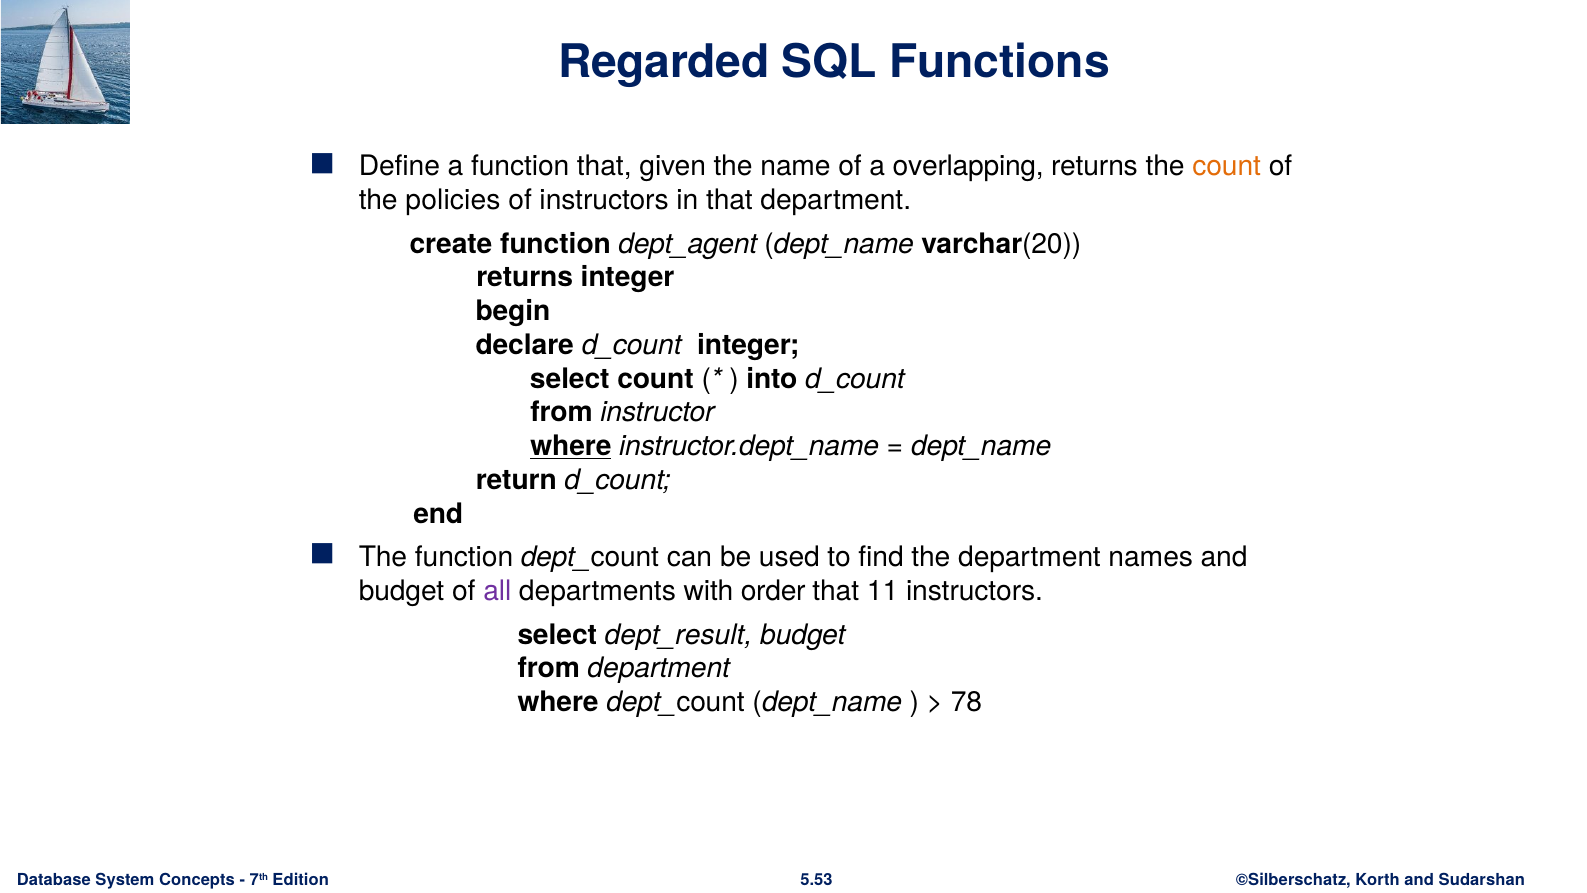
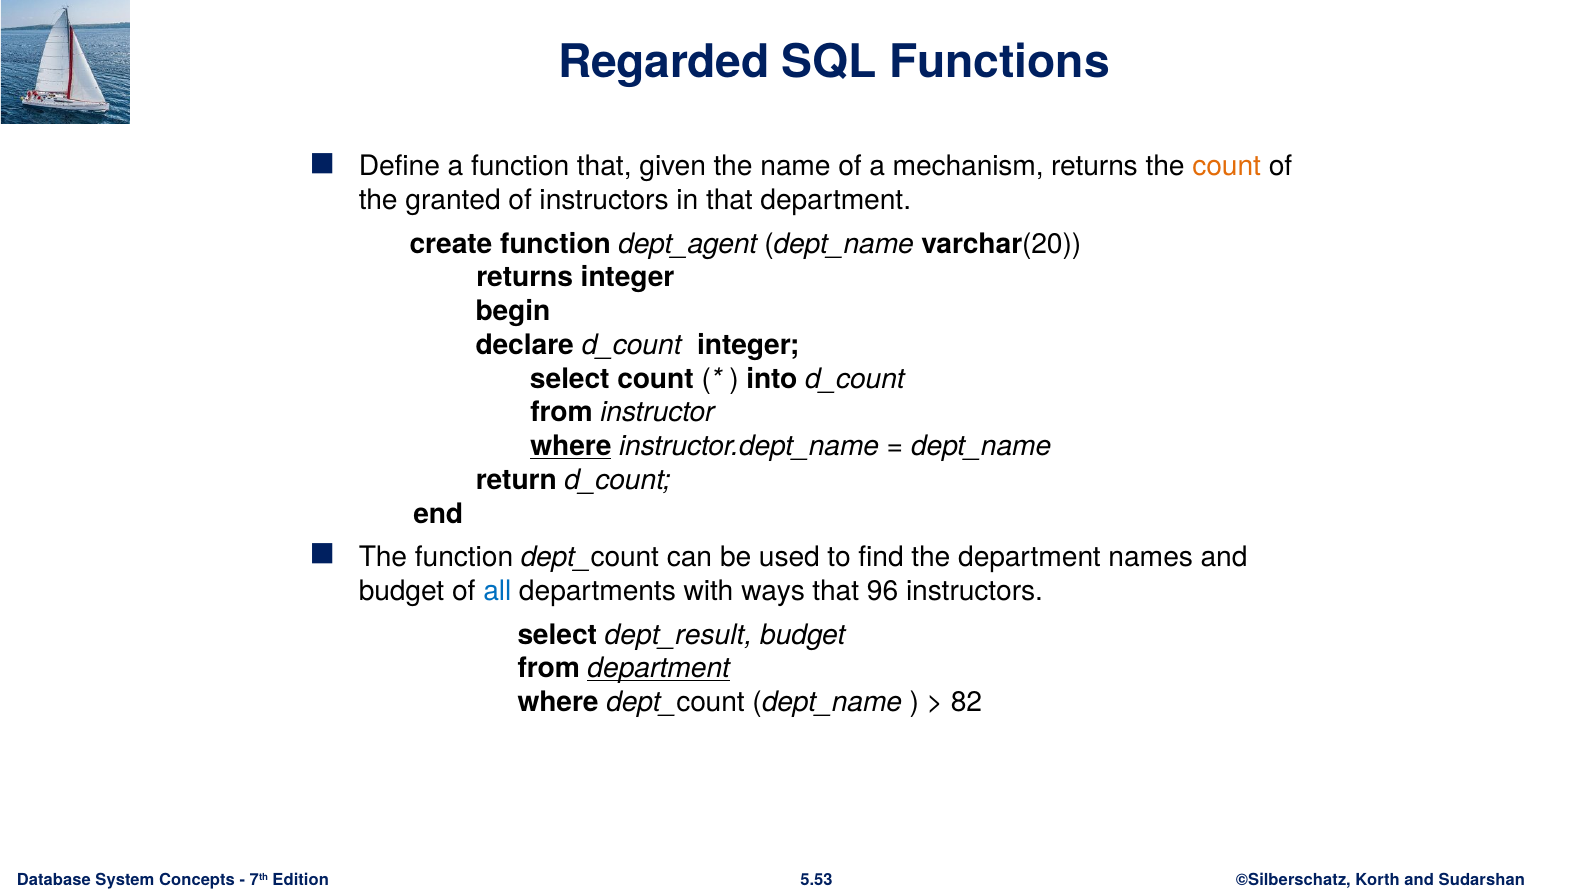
overlapping: overlapping -> mechanism
policies: policies -> granted
all colour: purple -> blue
order: order -> ways
11: 11 -> 96
department at (659, 668) underline: none -> present
78: 78 -> 82
